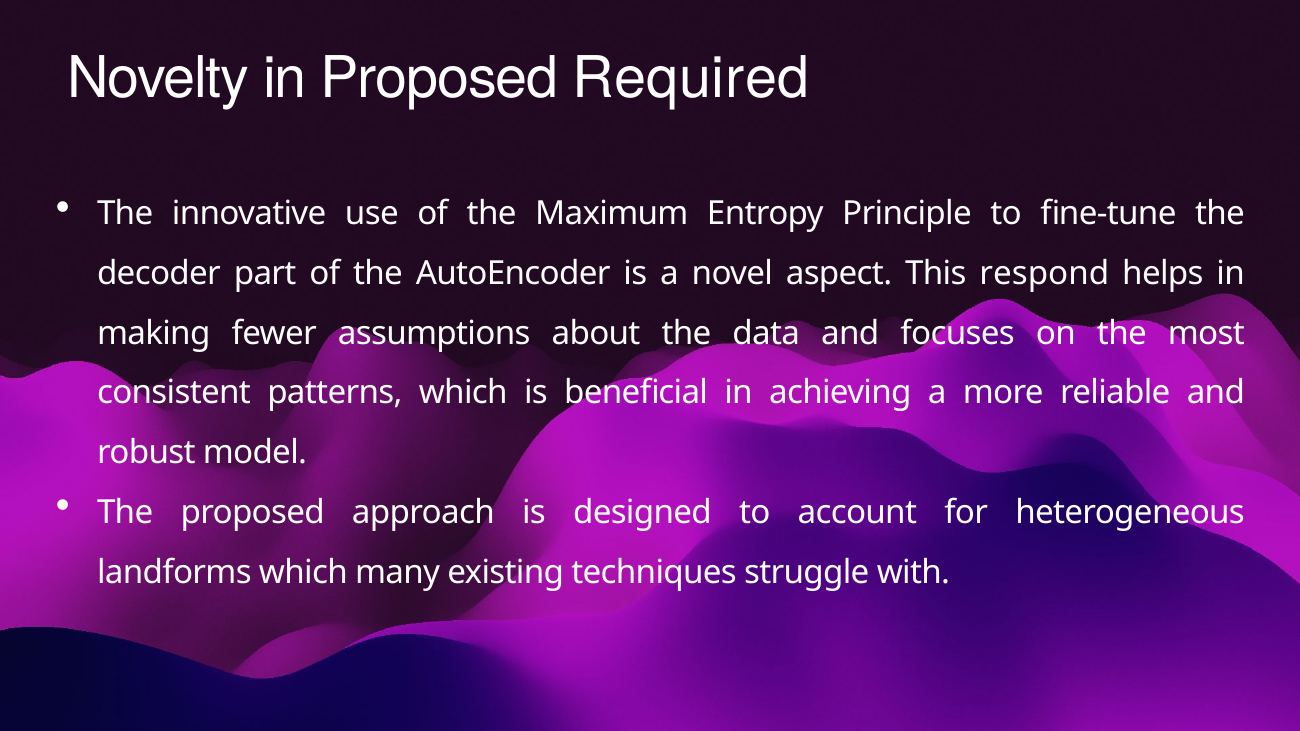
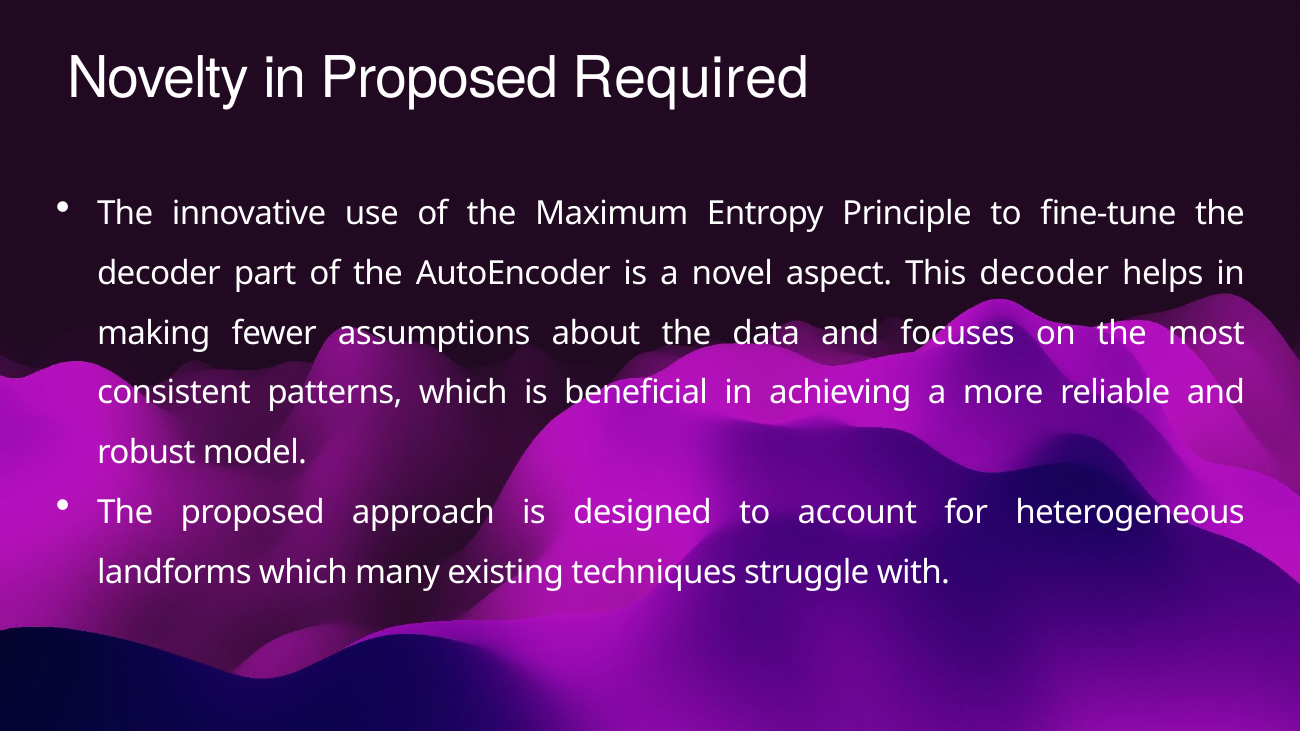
This respond: respond -> decoder
